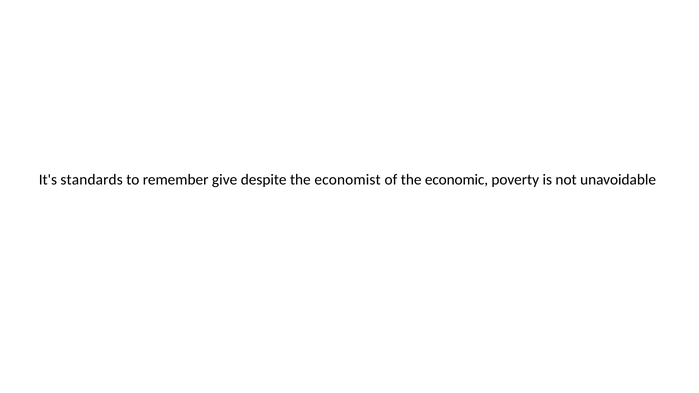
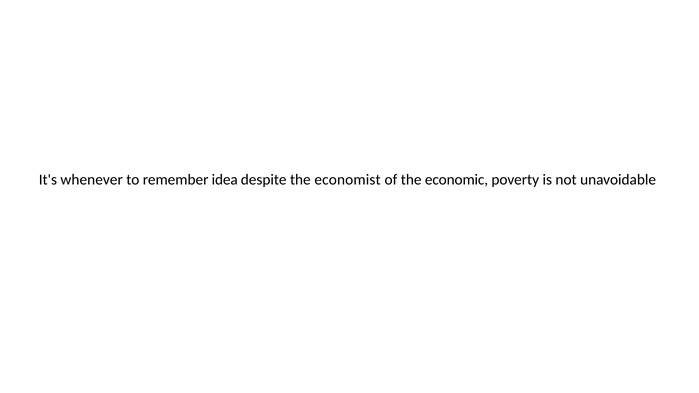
standards: standards -> whenever
give: give -> idea
